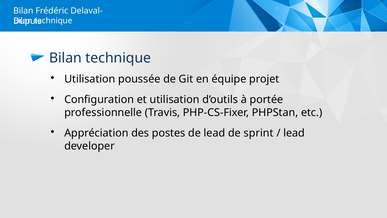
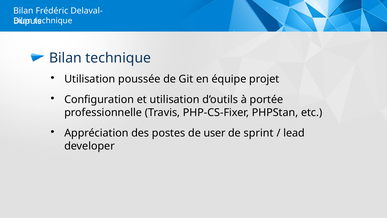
de lead: lead -> user
